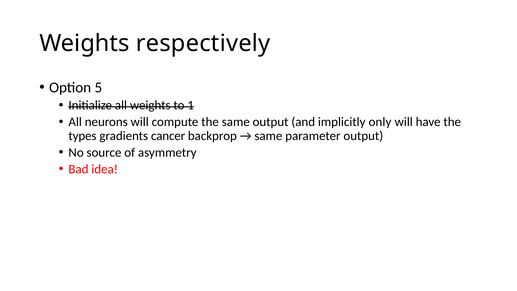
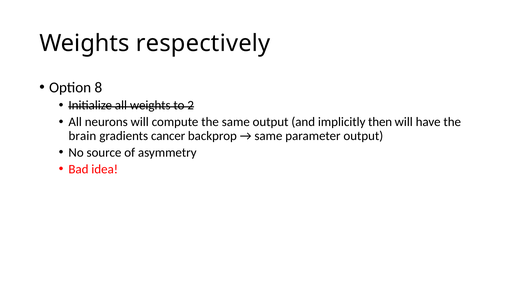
5: 5 -> 8
1: 1 -> 2
only: only -> then
types: types -> brain
